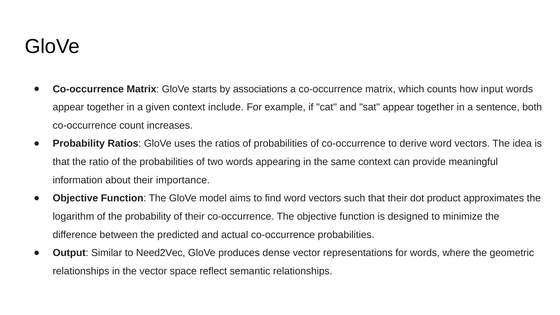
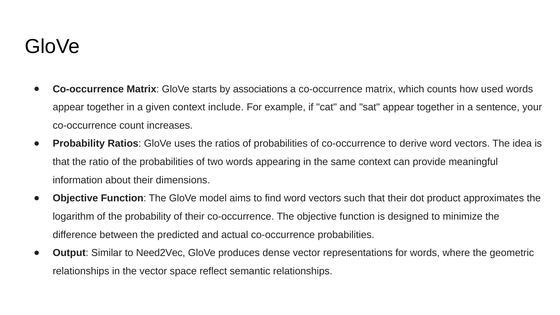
input: input -> used
both: both -> your
importance: importance -> dimensions
